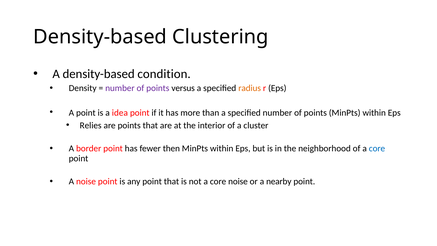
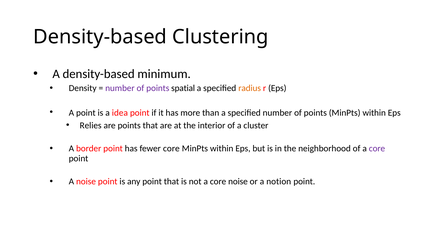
condition: condition -> minimum
versus: versus -> spatial
fewer then: then -> core
core at (377, 148) colour: blue -> purple
nearby: nearby -> notion
